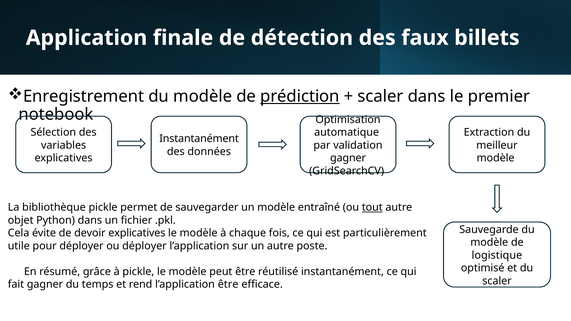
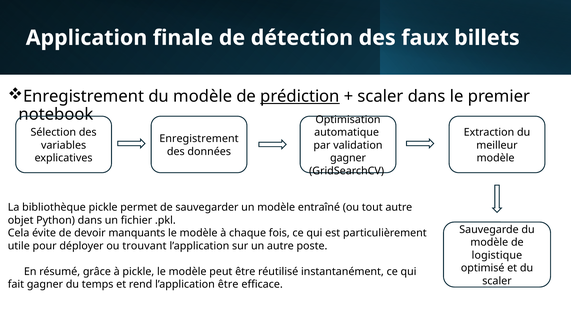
Instantanément at (199, 139): Instantanément -> Enregistrement
tout underline: present -> none
devoir explicatives: explicatives -> manquants
ou déployer: déployer -> trouvant
